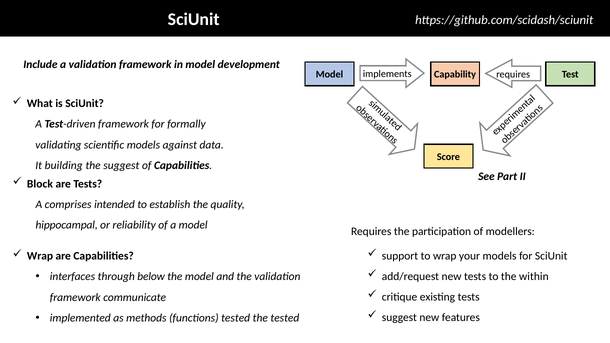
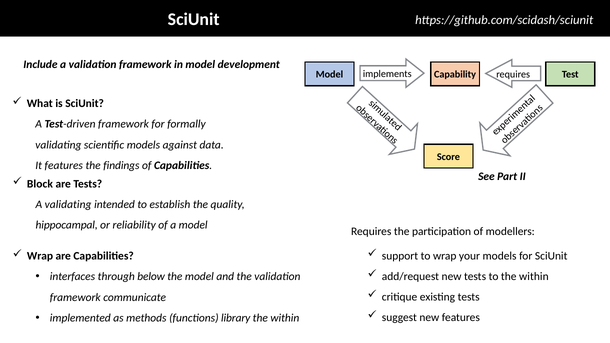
It building: building -> features
the suggest: suggest -> findings
A comprises: comprises -> validating
functions tested: tested -> library
tested at (285, 318): tested -> within
